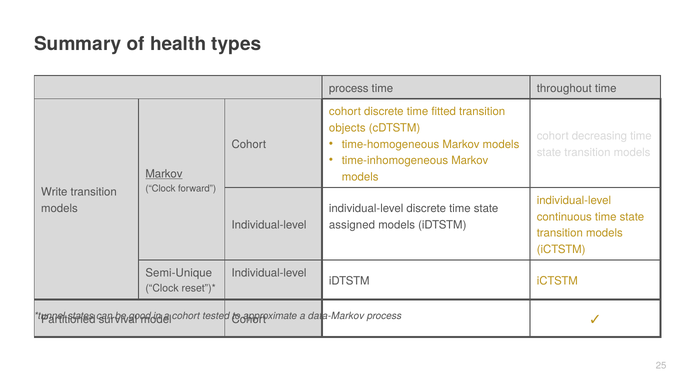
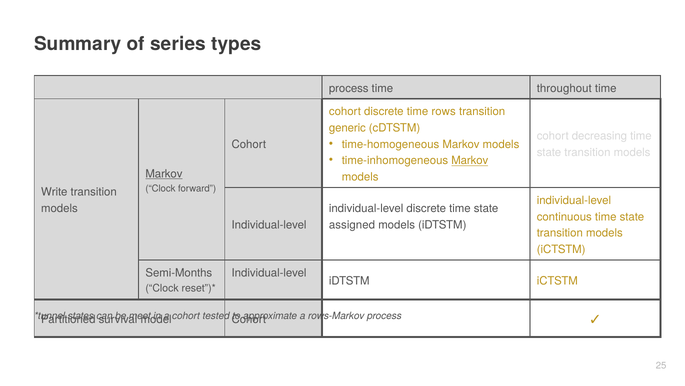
health: health -> series
fitted: fitted -> rows
objects: objects -> generic
Markov at (470, 160) underline: none -> present
Semi-Unique: Semi-Unique -> Semi-Months
good: good -> meet
data-Markov: data-Markov -> rows-Markov
